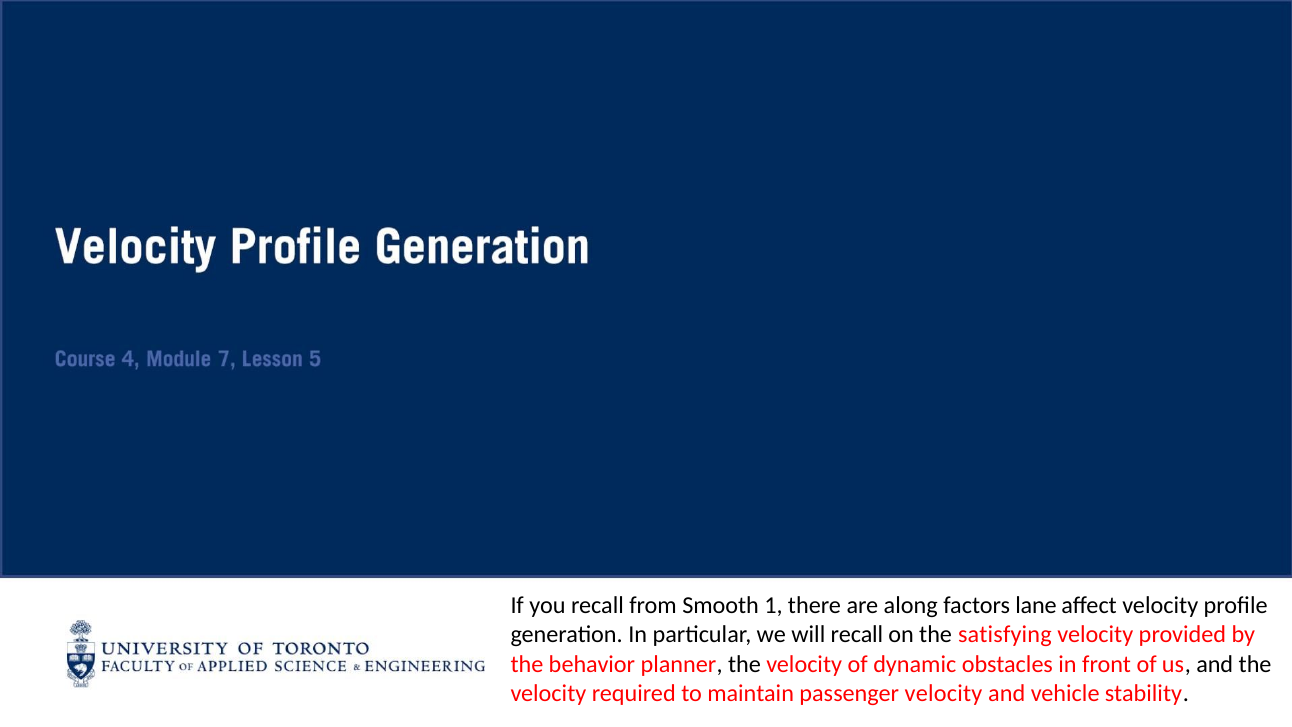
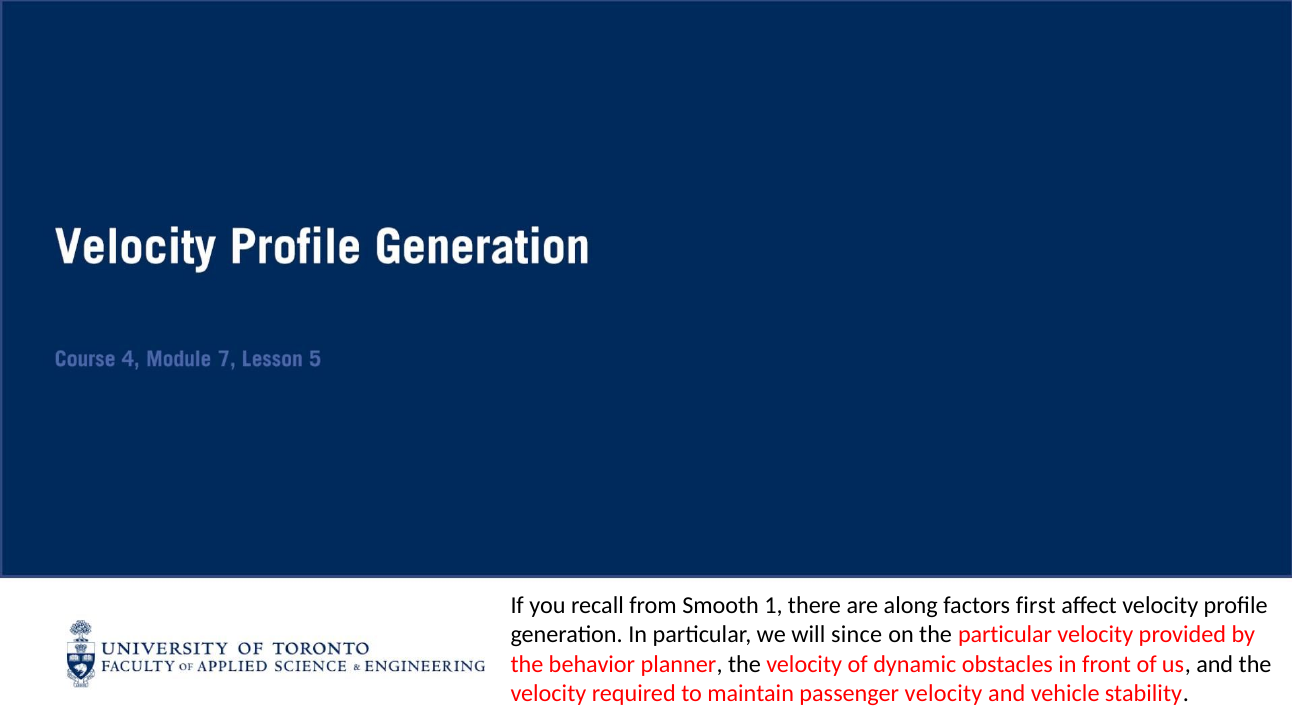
lane: lane -> first
will recall: recall -> since
the satisfying: satisfying -> particular
